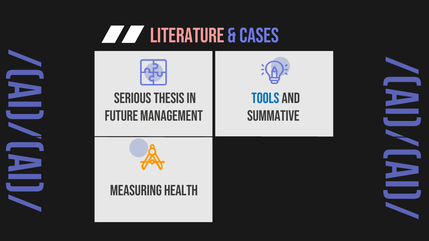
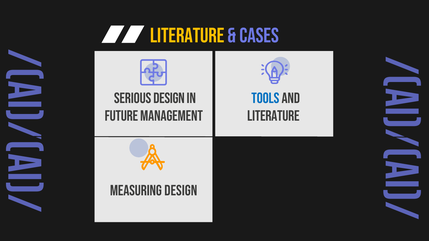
LITERATURE at (187, 36) colour: pink -> yellow
SERIOUS THESIS: THESIS -> DESIGN
SUMMATIVE at (273, 116): SUMMATIVE -> LITERATURE
MEASURING HEALTH: HEALTH -> DESIGN
